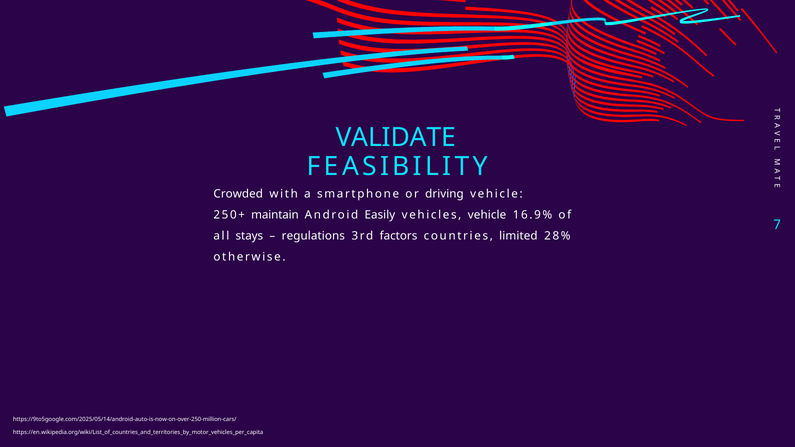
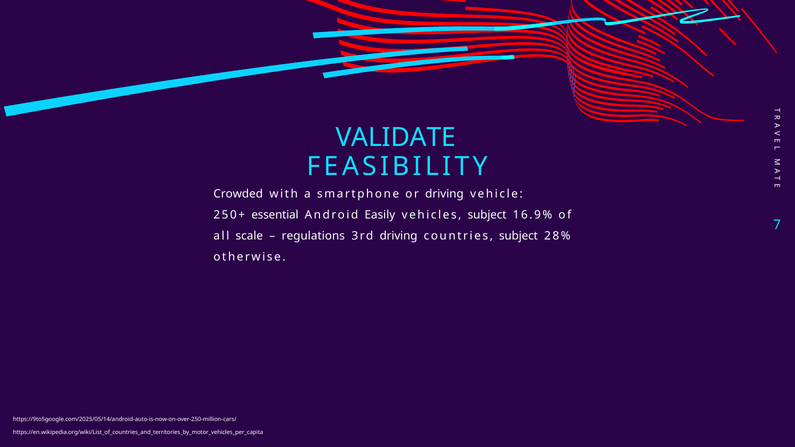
maintain: maintain -> essential
vehicles vehicle: vehicle -> subject
stays: stays -> scale
3rd factors: factors -> driving
countries limited: limited -> subject
